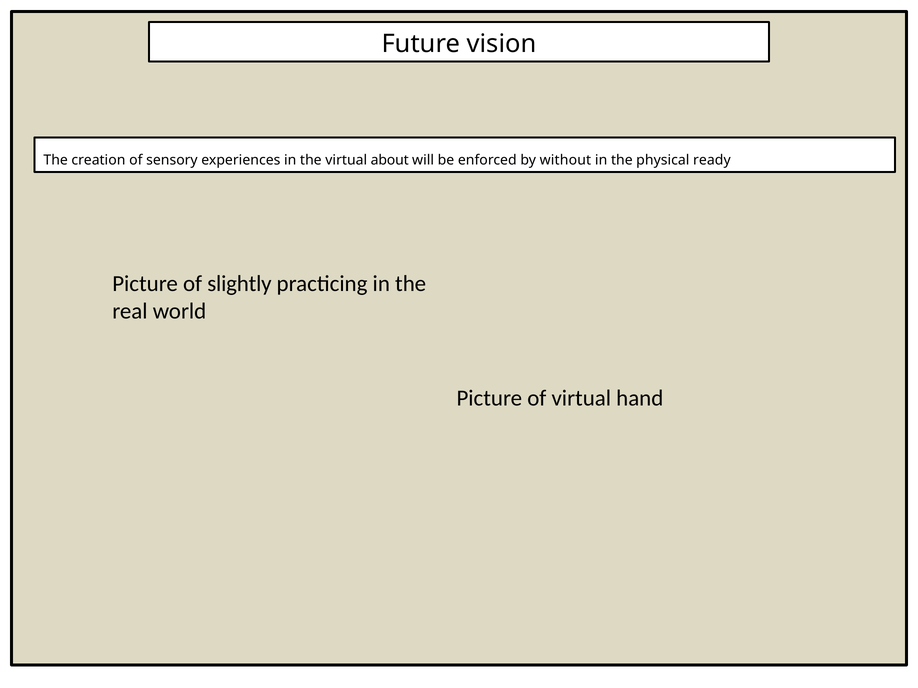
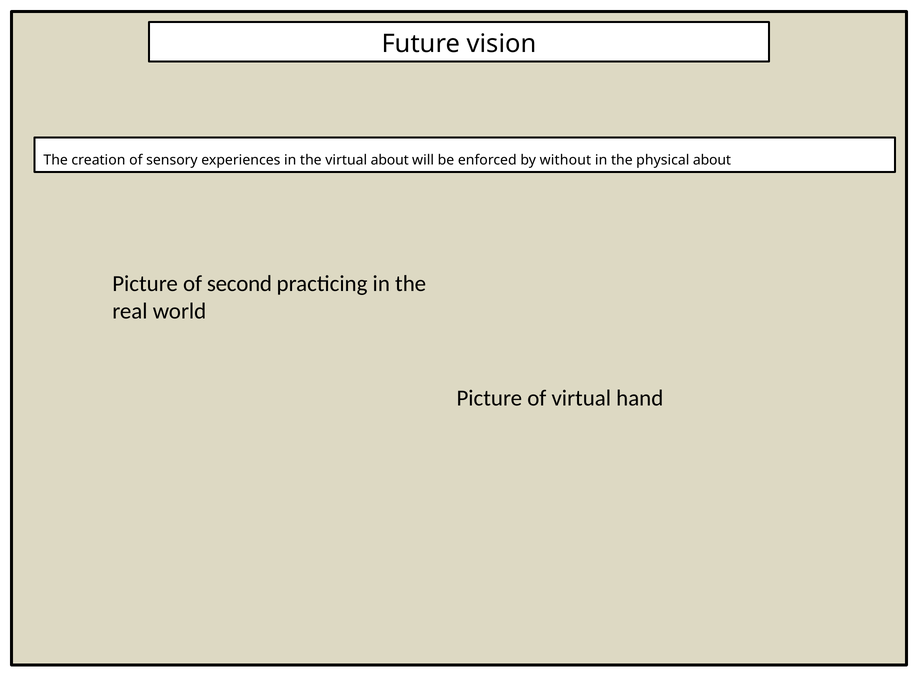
physical ready: ready -> about
slightly: slightly -> second
